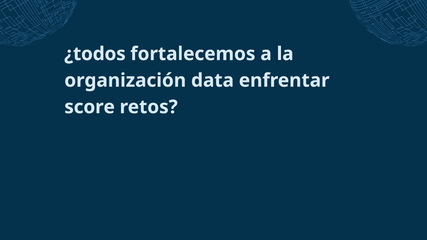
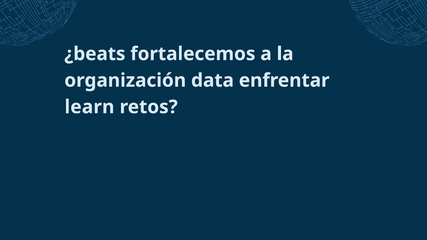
¿todos: ¿todos -> ¿beats
score: score -> learn
